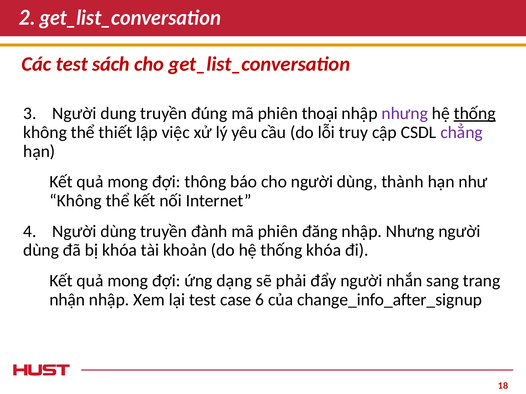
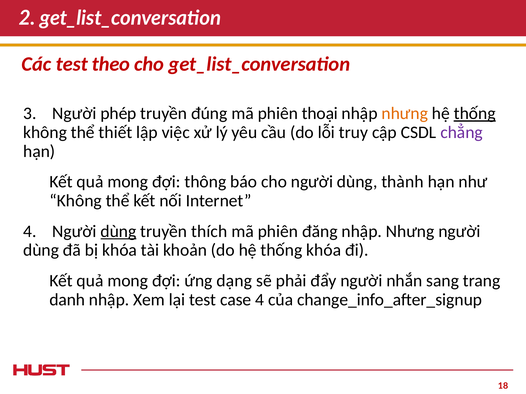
sách: sách -> theo
dung: dung -> phép
nhưng at (405, 114) colour: purple -> orange
dùng at (118, 232) underline: none -> present
đành: đành -> thích
nhận: nhận -> danh
case 6: 6 -> 4
